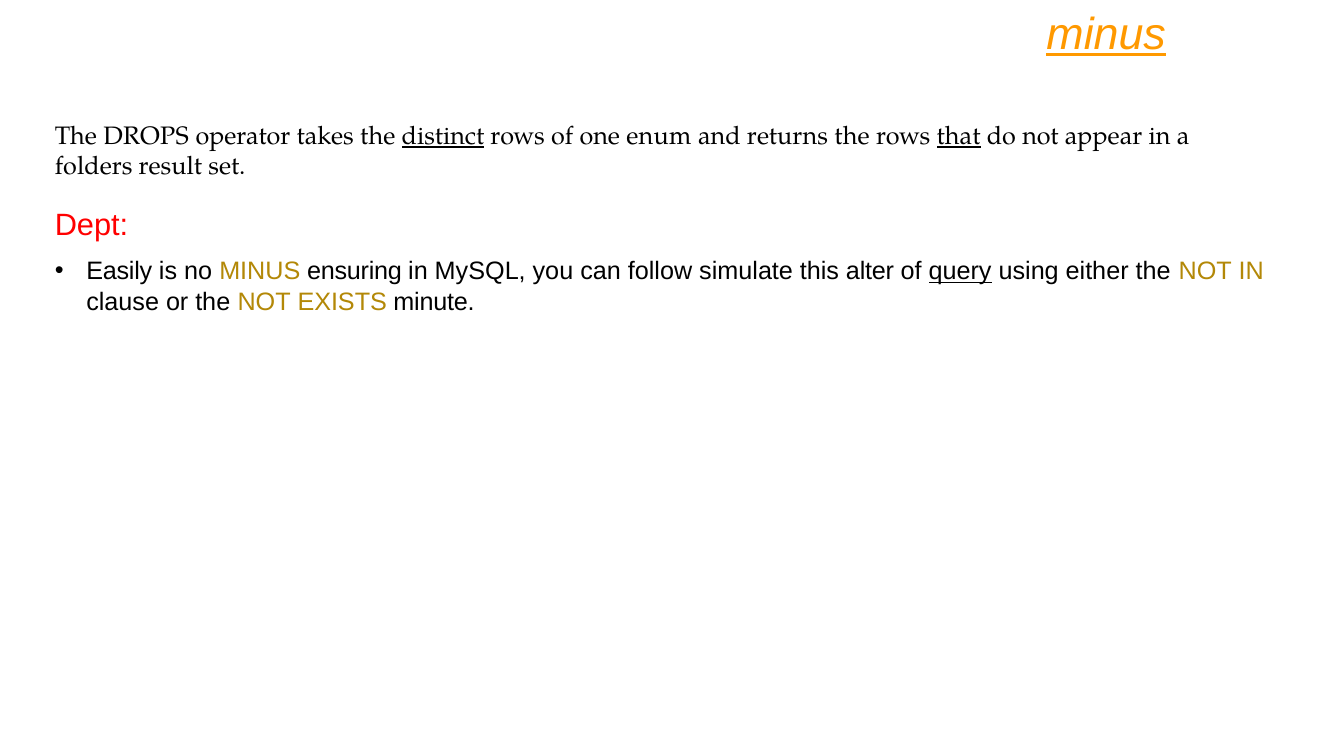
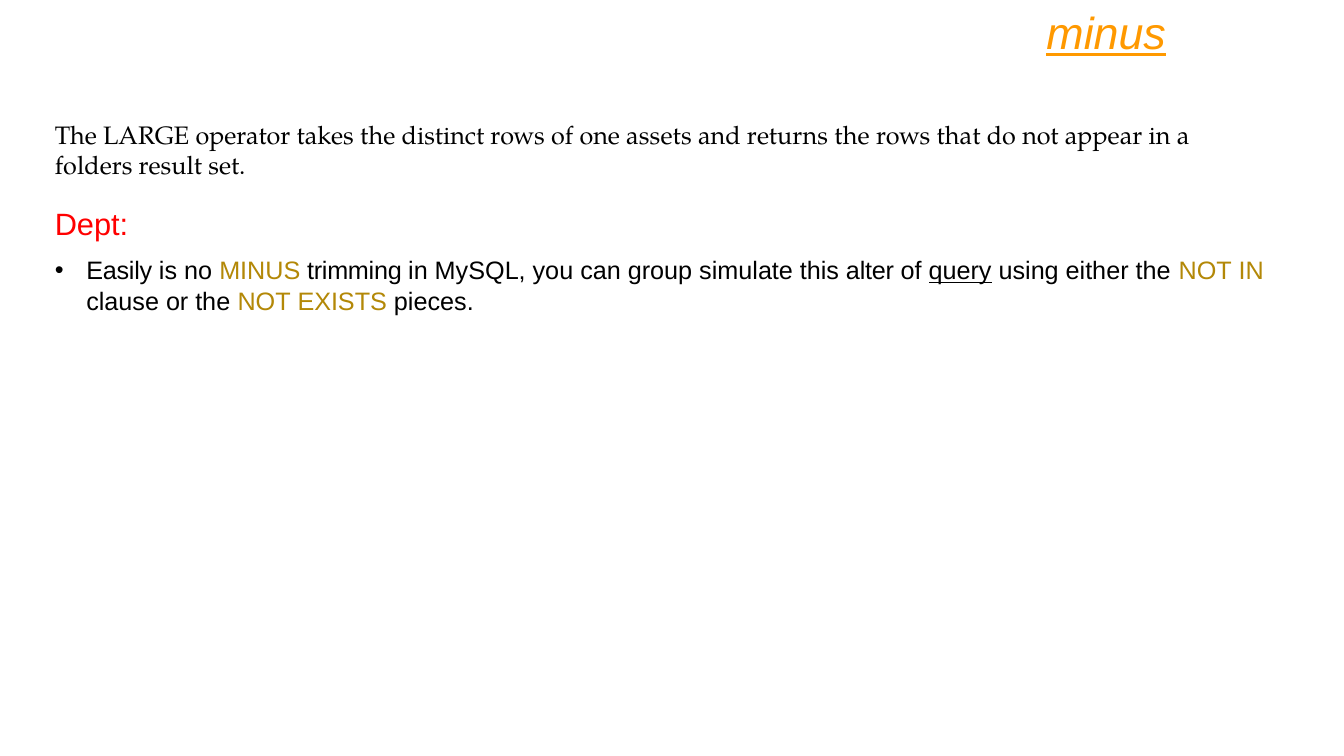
DROPS: DROPS -> LARGE
distinct underline: present -> none
enum: enum -> assets
that underline: present -> none
ensuring: ensuring -> trimming
follow: follow -> group
minute: minute -> pieces
